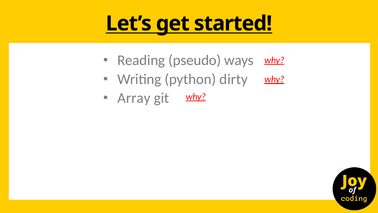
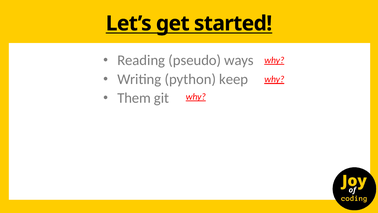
dirty: dirty -> keep
Array: Array -> Them
